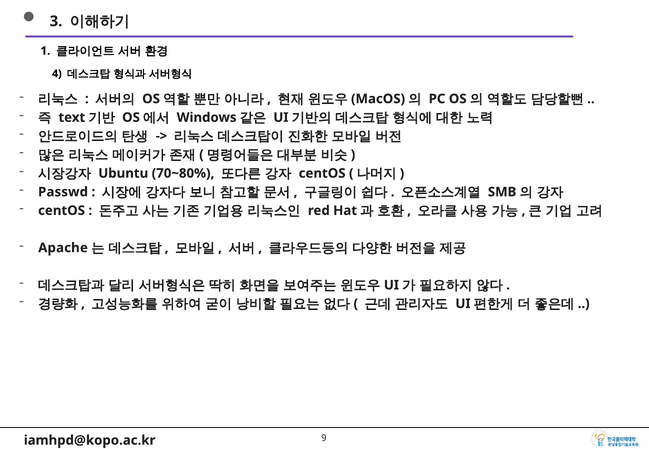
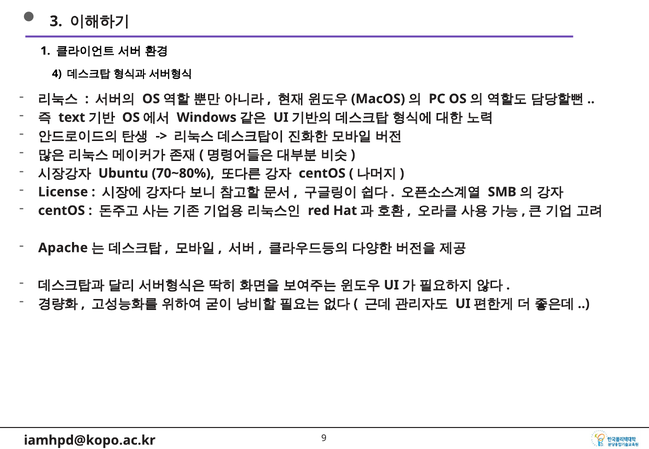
Passwd: Passwd -> License
